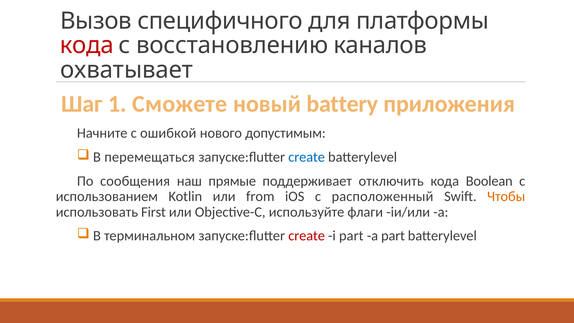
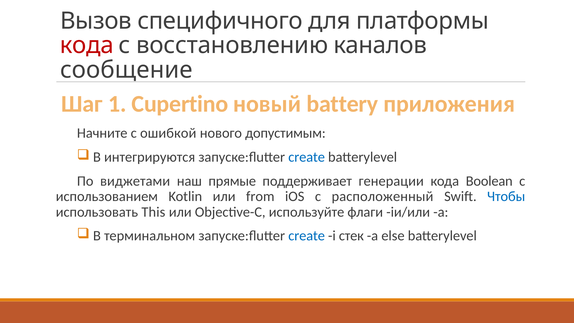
охватывает: охватывает -> сообщение
Сможете: Сможете -> Cupertino
перемещаться: перемещаться -> интегрируются
сообщения: сообщения -> виджетами
отключить: отключить -> генерации
Чтобы colour: orange -> blue
First: First -> This
create at (307, 236) colour: red -> blue
i part: part -> стек
a part: part -> else
